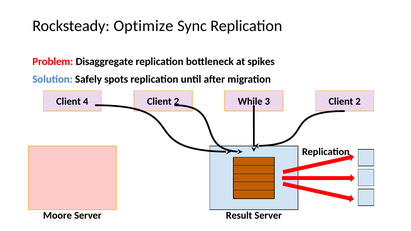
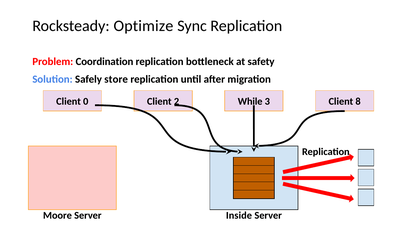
Disaggregate: Disaggregate -> Coordination
spikes: spikes -> safety
spots: spots -> store
4: 4 -> 0
3 Client 2: 2 -> 8
Result: Result -> Inside
